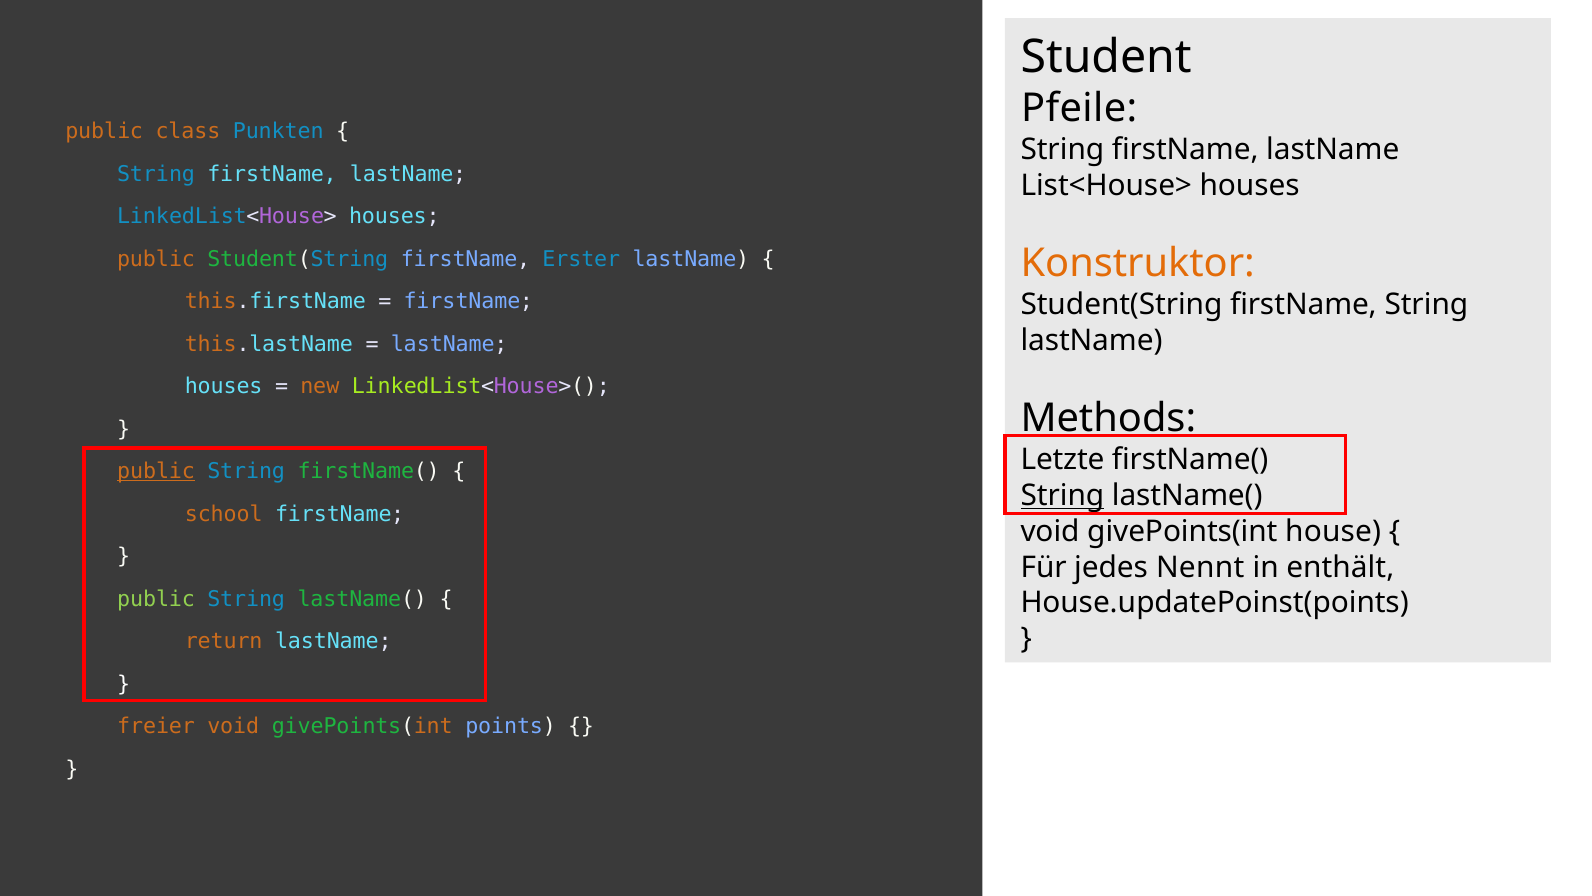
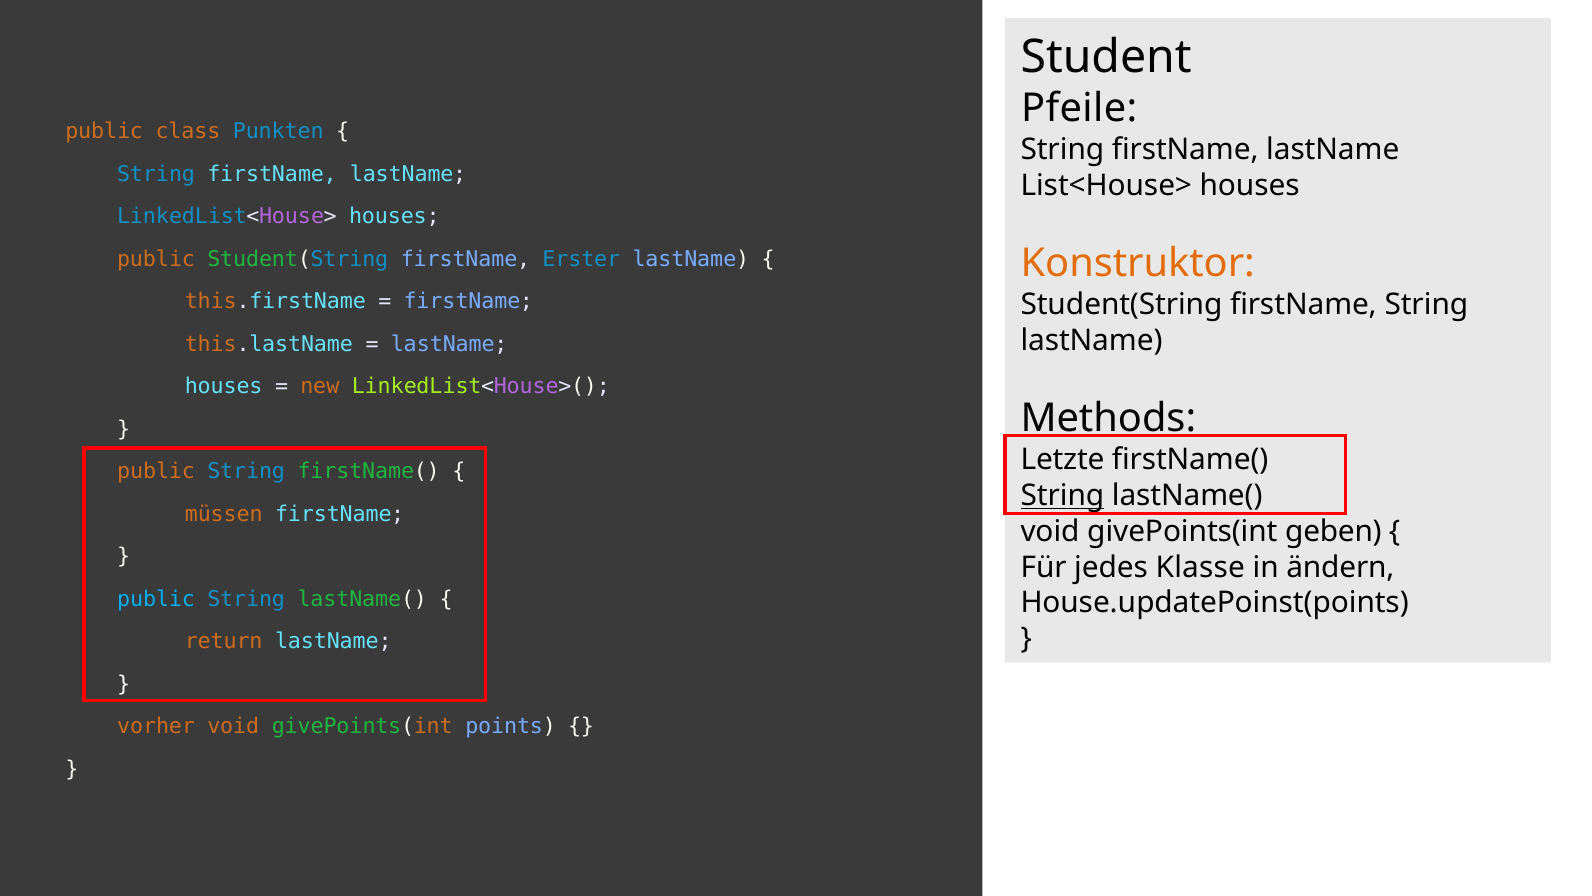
public at (156, 471) underline: present -> none
school: school -> müssen
house: house -> geben
Nennt: Nennt -> Klasse
enthält: enthält -> ändern
public at (156, 599) colour: light green -> light blue
freier: freier -> vorher
